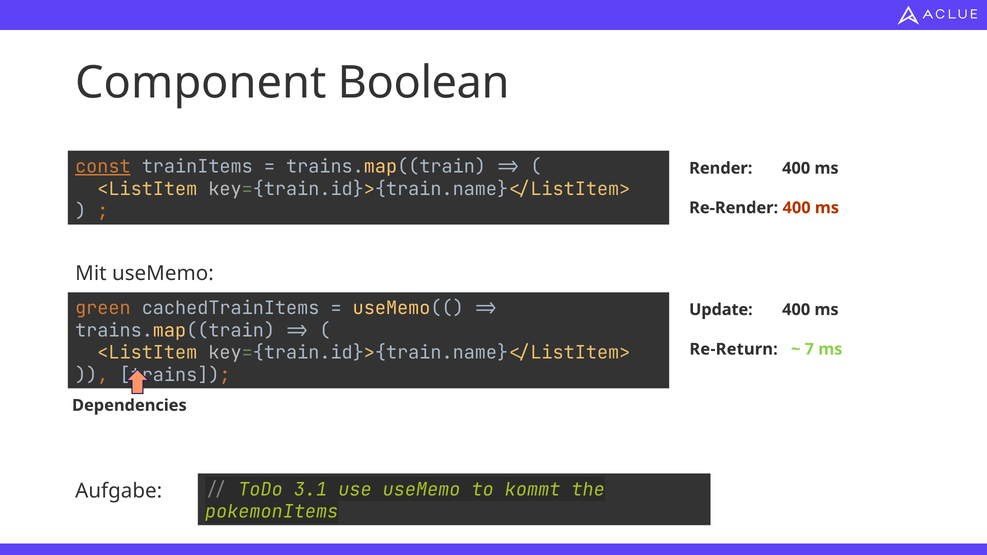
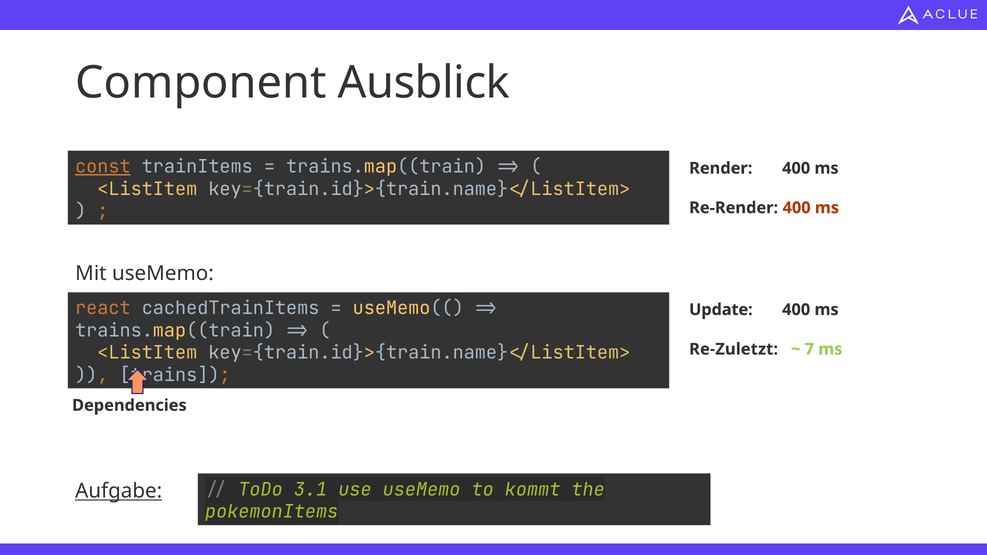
Boolean: Boolean -> Ausblick
green: green -> react
Re-Return: Re-Return -> Re-Zuletzt
Aufgabe underline: none -> present
